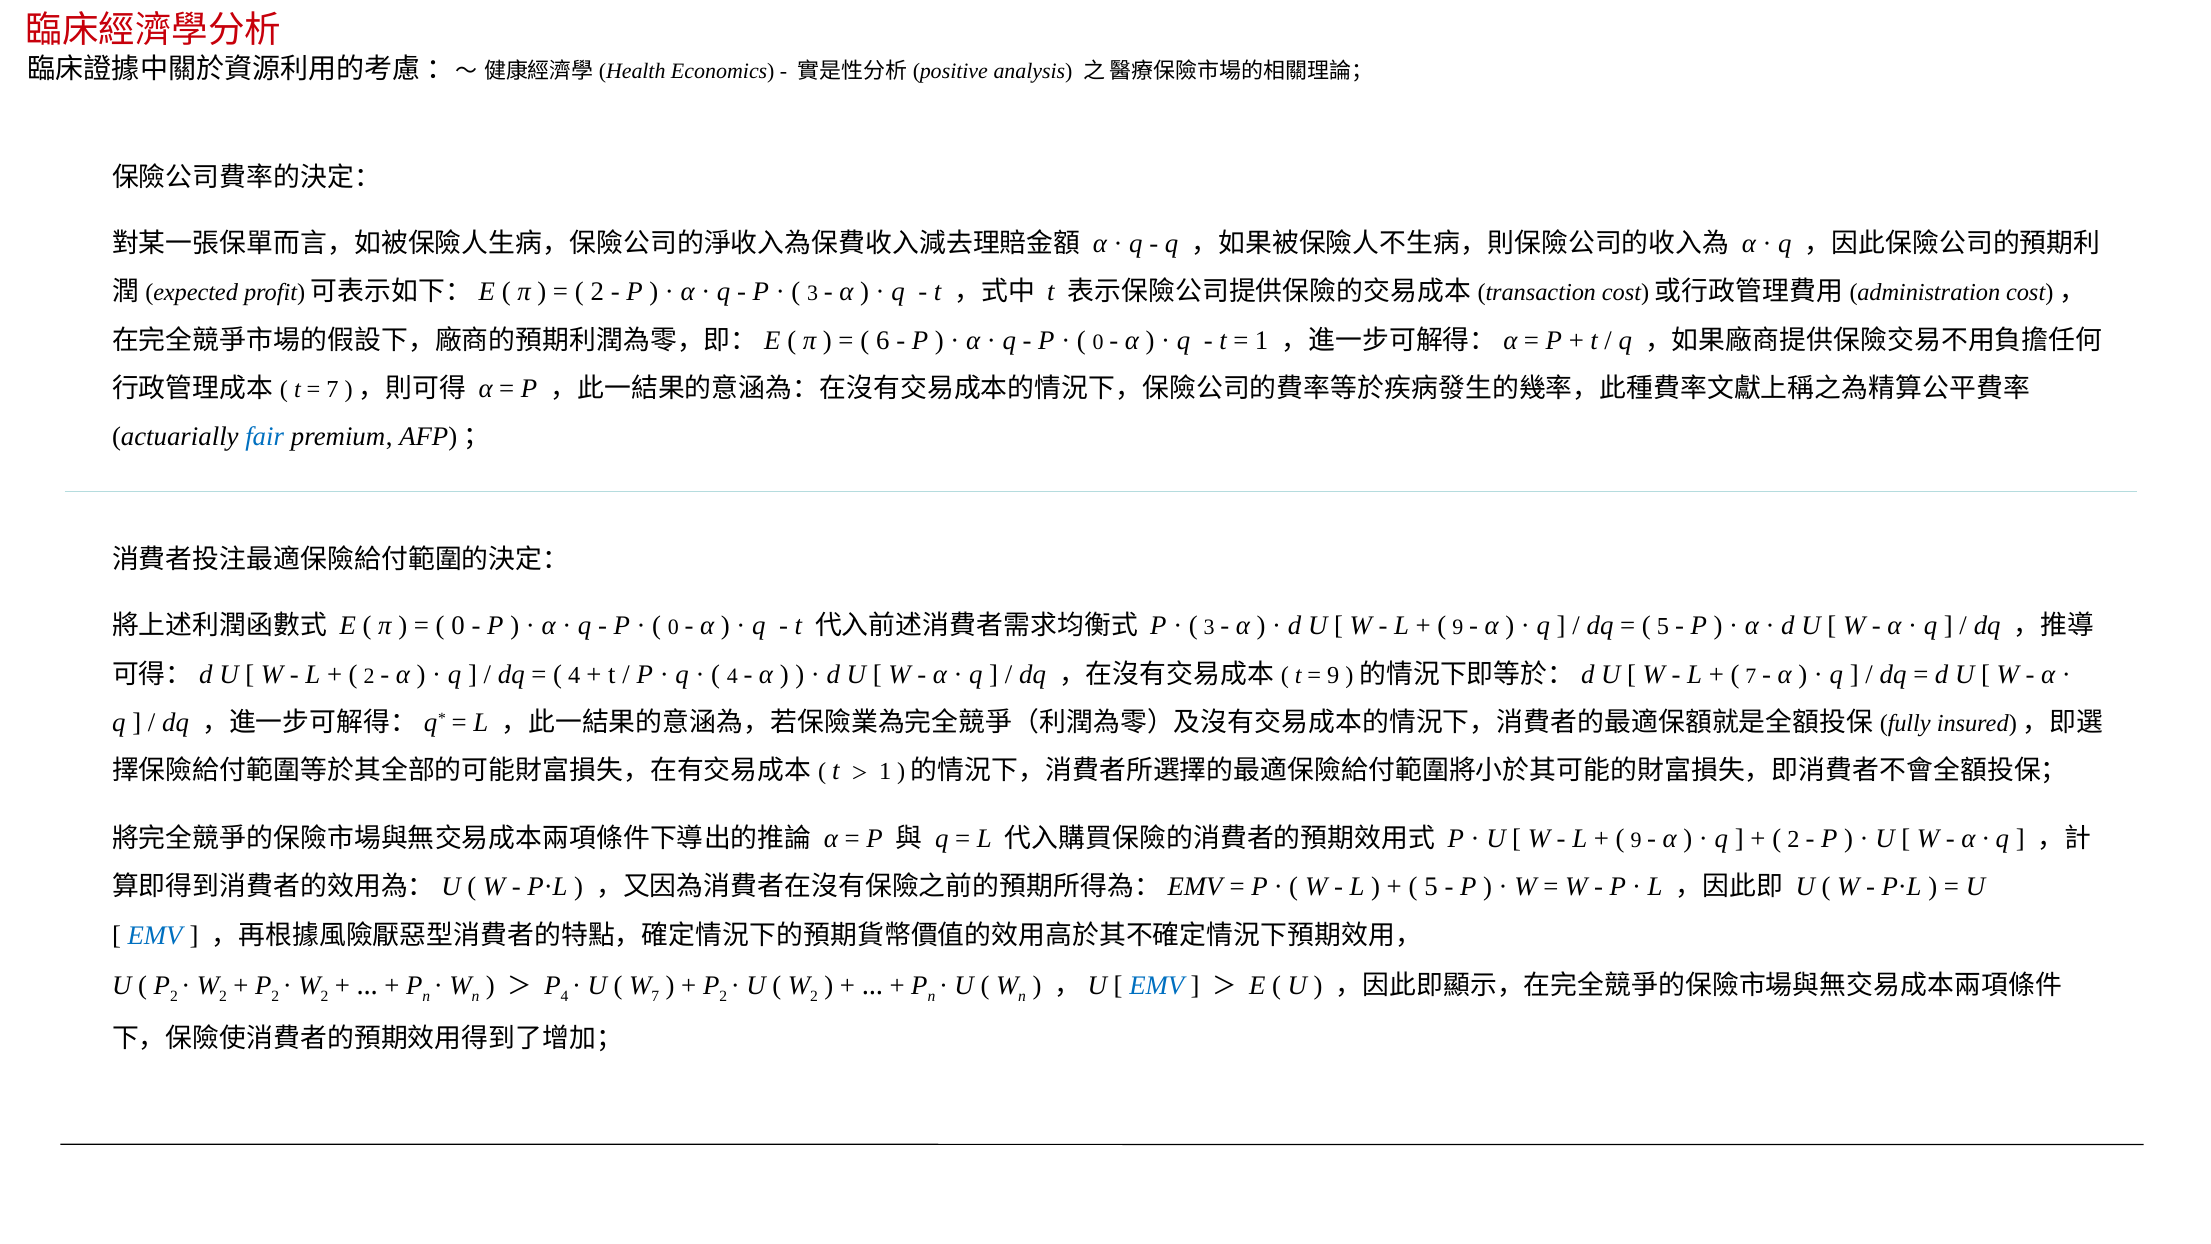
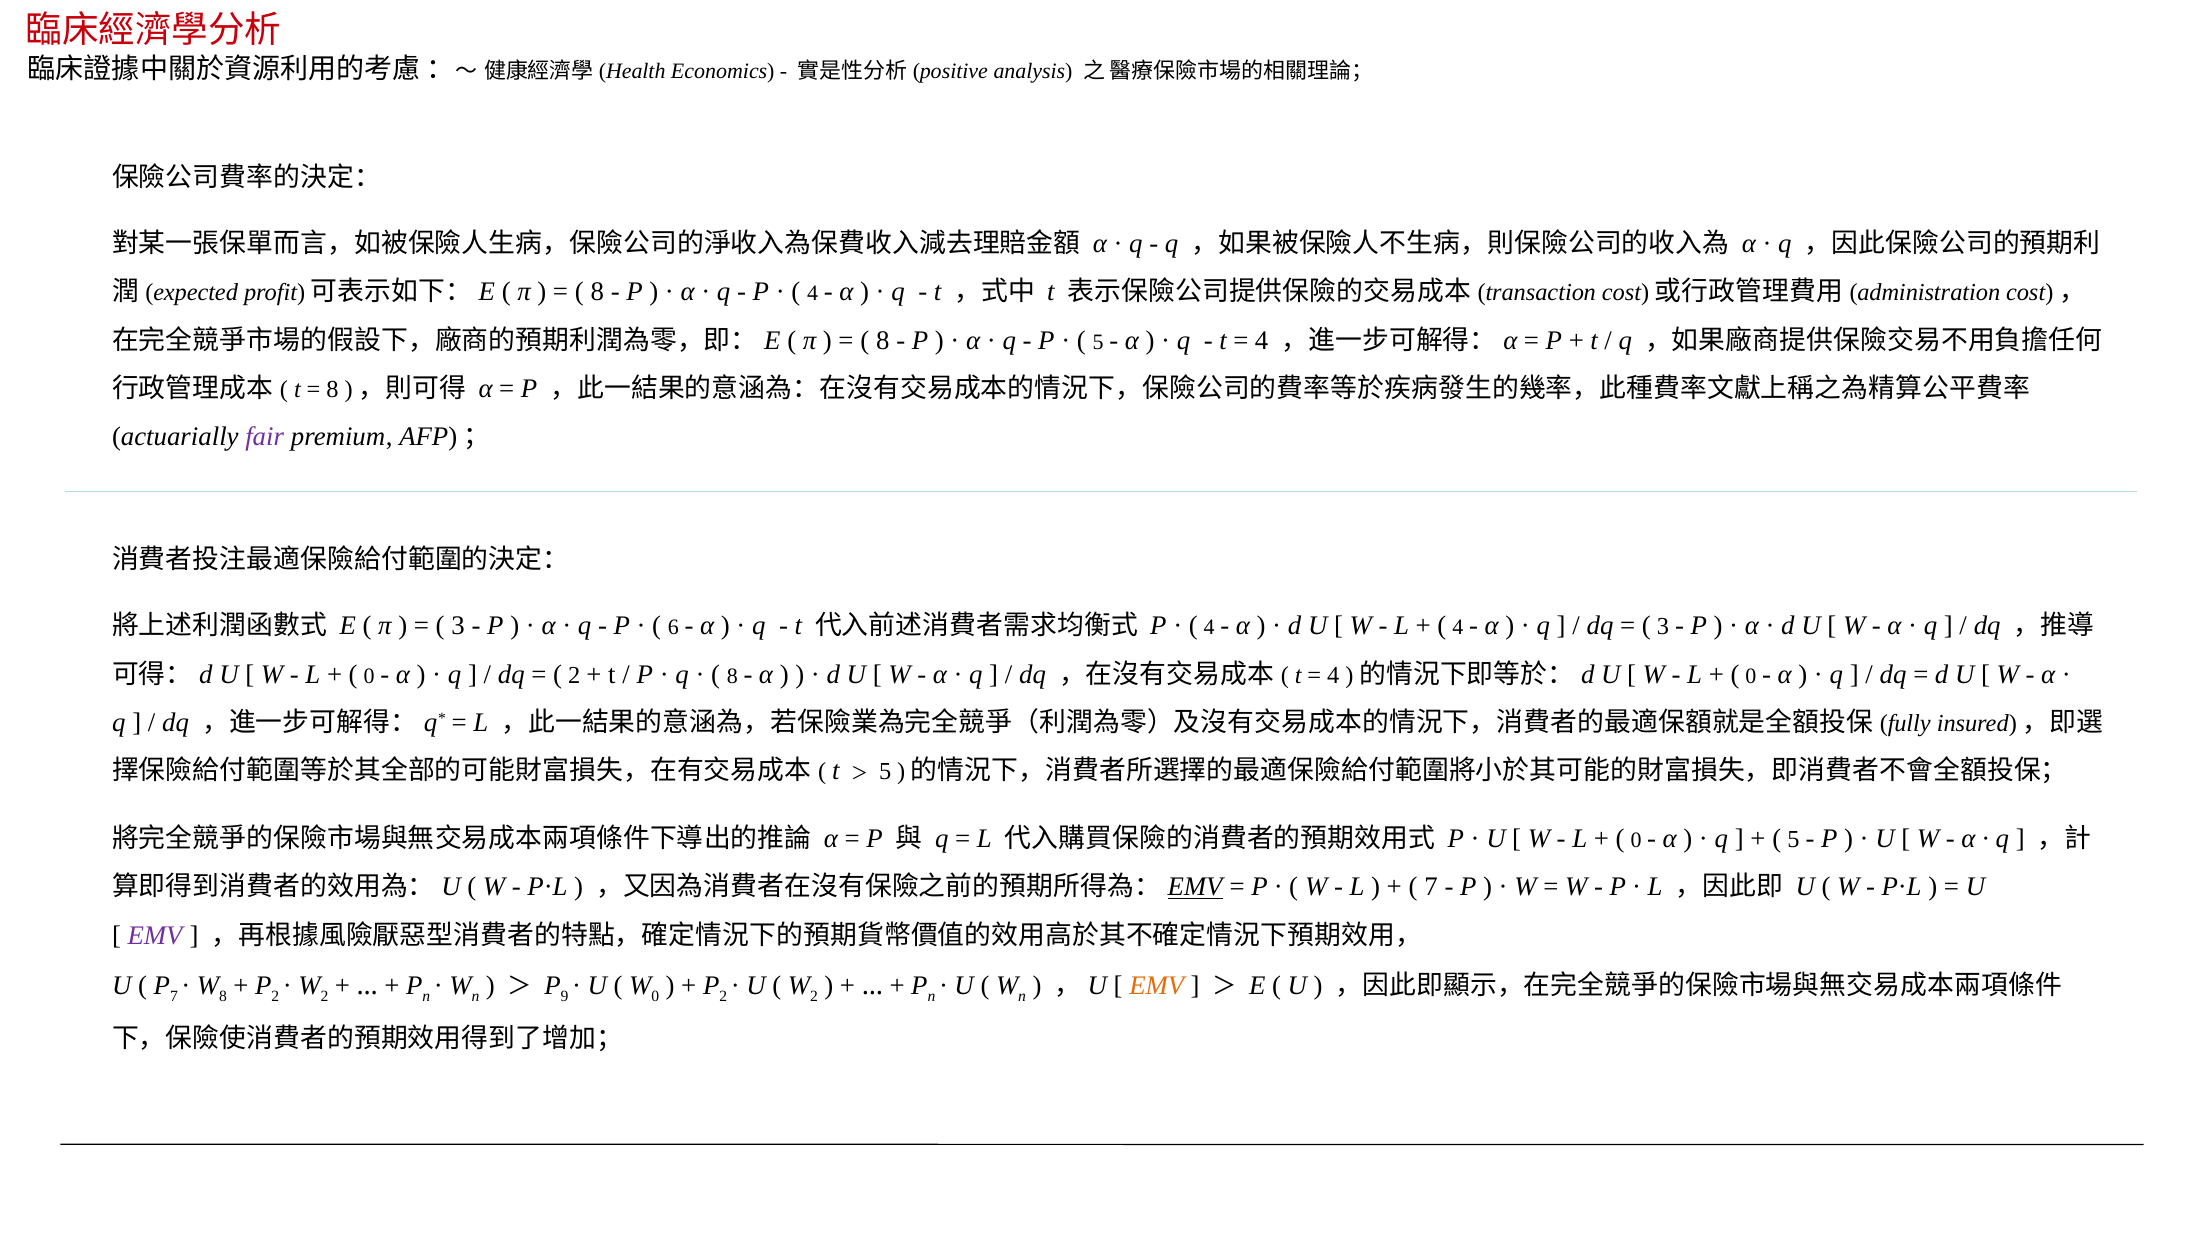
2 at (597, 292): 2 -> 8
3 at (813, 293): 3 -> 4
6 at (883, 340): 6 -> 8
0 at (1098, 342): 0 -> 5
1 at (1262, 340): 1 -> 4
7 at (333, 389): 7 -> 8
fair colour: blue -> purple
0 at (458, 626): 0 -> 3
0 at (673, 627): 0 -> 6
3 at (1209, 627): 3 -> 4
9 at (1458, 627): 9 -> 4
5 at (1663, 626): 5 -> 3
2 at (369, 676): 2 -> 0
4 at (574, 675): 4 -> 2
4 at (732, 676): 4 -> 8
9 at (1333, 675): 9 -> 4
7 at (1751, 676): 7 -> 0
1 at (885, 771): 1 -> 5
9 at (1636, 840): 9 -> 0
2 at (1793, 839): 2 -> 5
EMV at (1195, 887) underline: none -> present
5 at (1431, 887): 5 -> 7
EMV at (155, 935) colour: blue -> purple
2 at (174, 996): 2 -> 7
2 at (223, 996): 2 -> 8
P 4: 4 -> 9
W 7: 7 -> 0
EMV at (1157, 985) colour: blue -> orange
